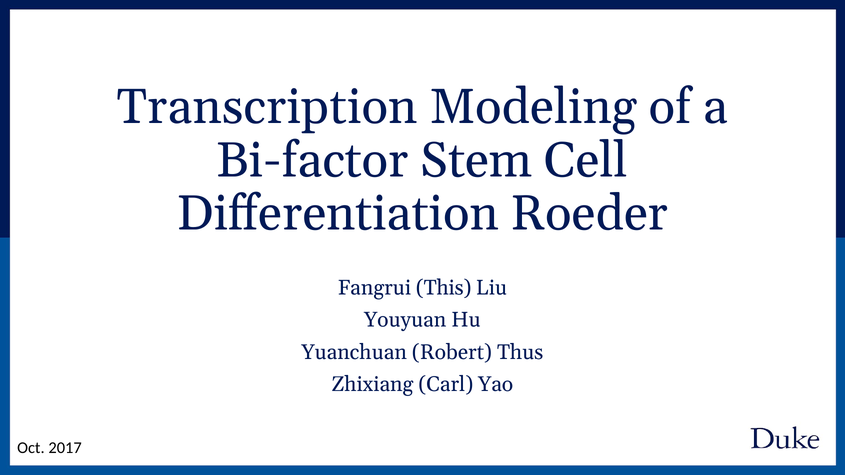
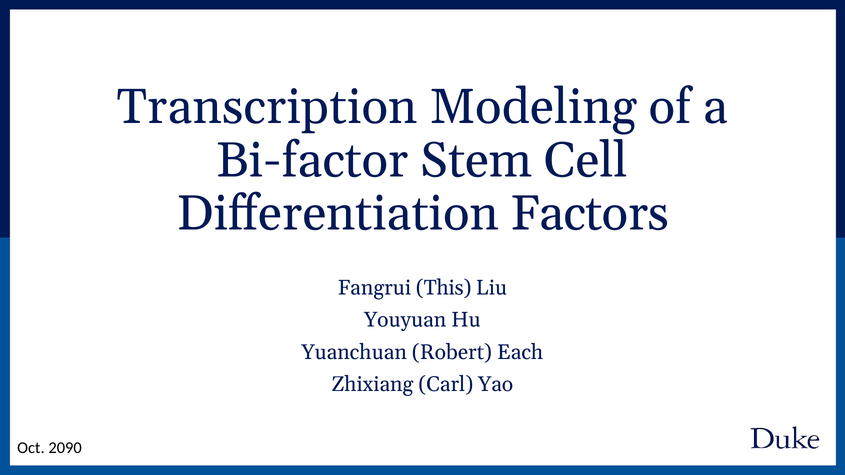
Roeder: Roeder -> Factors
Thus: Thus -> Each
2017: 2017 -> 2090
